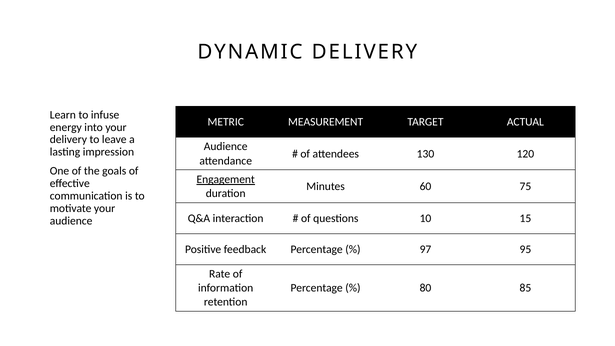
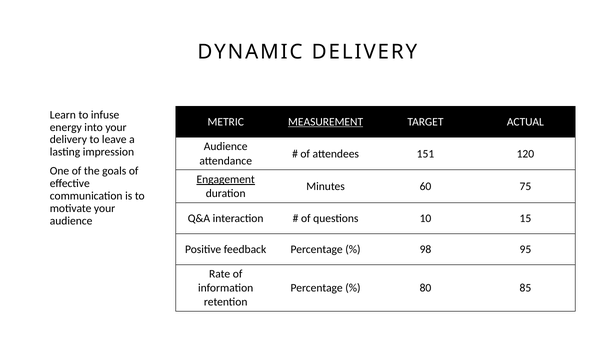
MEASUREMENT underline: none -> present
130: 130 -> 151
97: 97 -> 98
